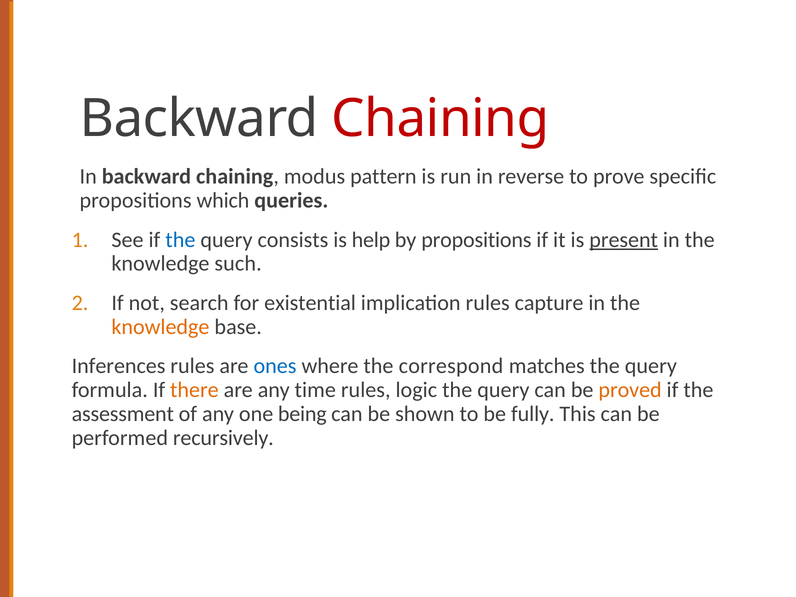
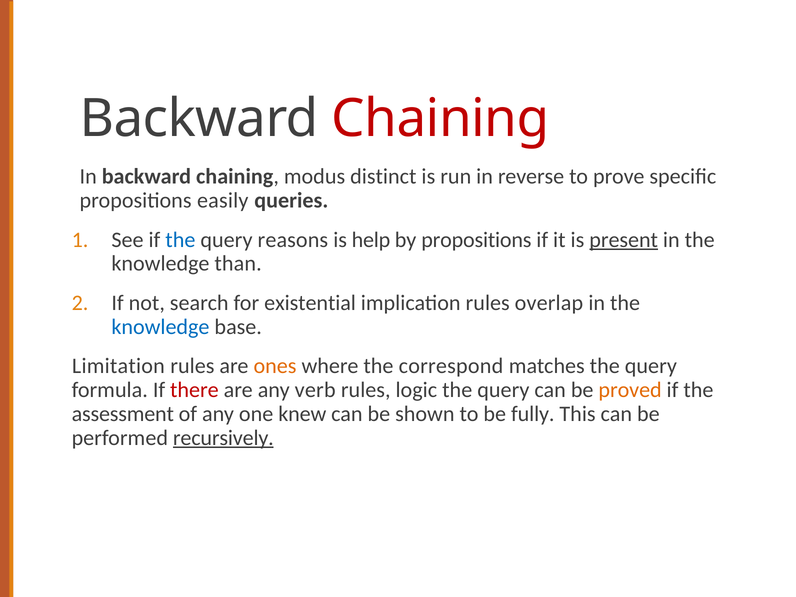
pattern: pattern -> distinct
which: which -> easily
consists: consists -> reasons
such: such -> than
capture: capture -> overlap
knowledge at (160, 327) colour: orange -> blue
Inferences: Inferences -> Limitation
ones colour: blue -> orange
there colour: orange -> red
time: time -> verb
being: being -> knew
recursively underline: none -> present
